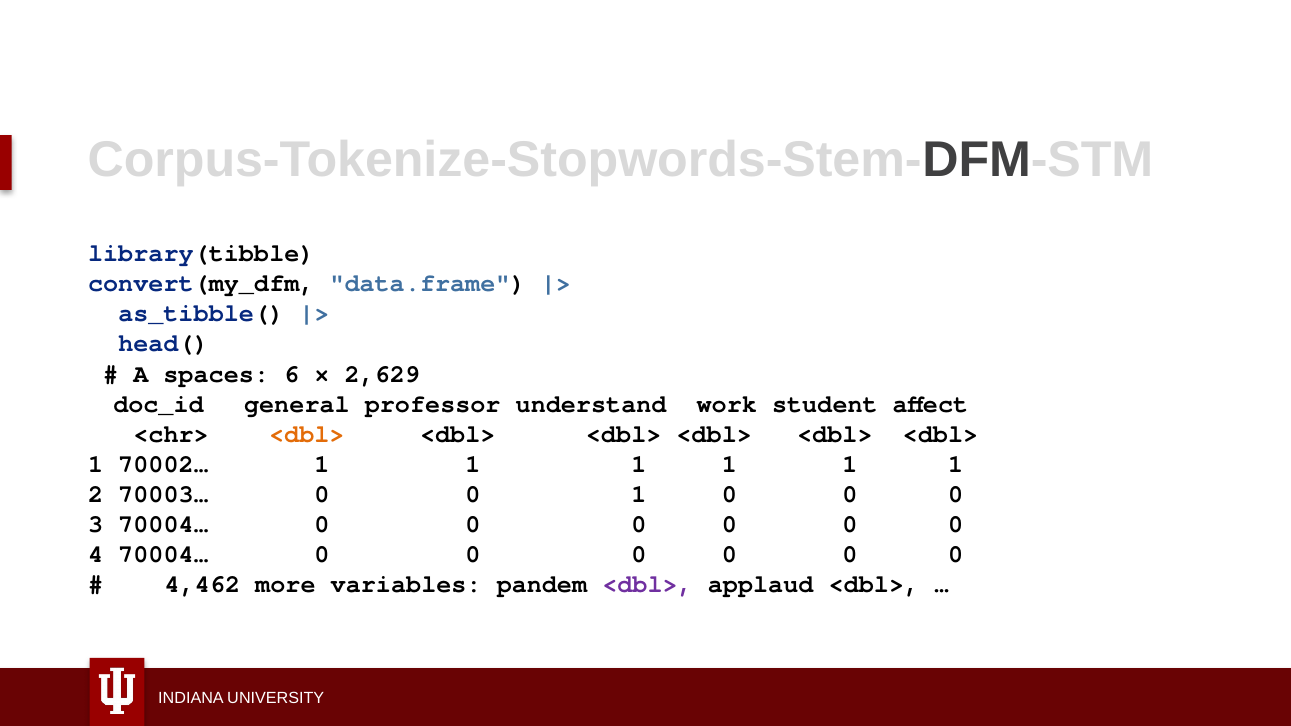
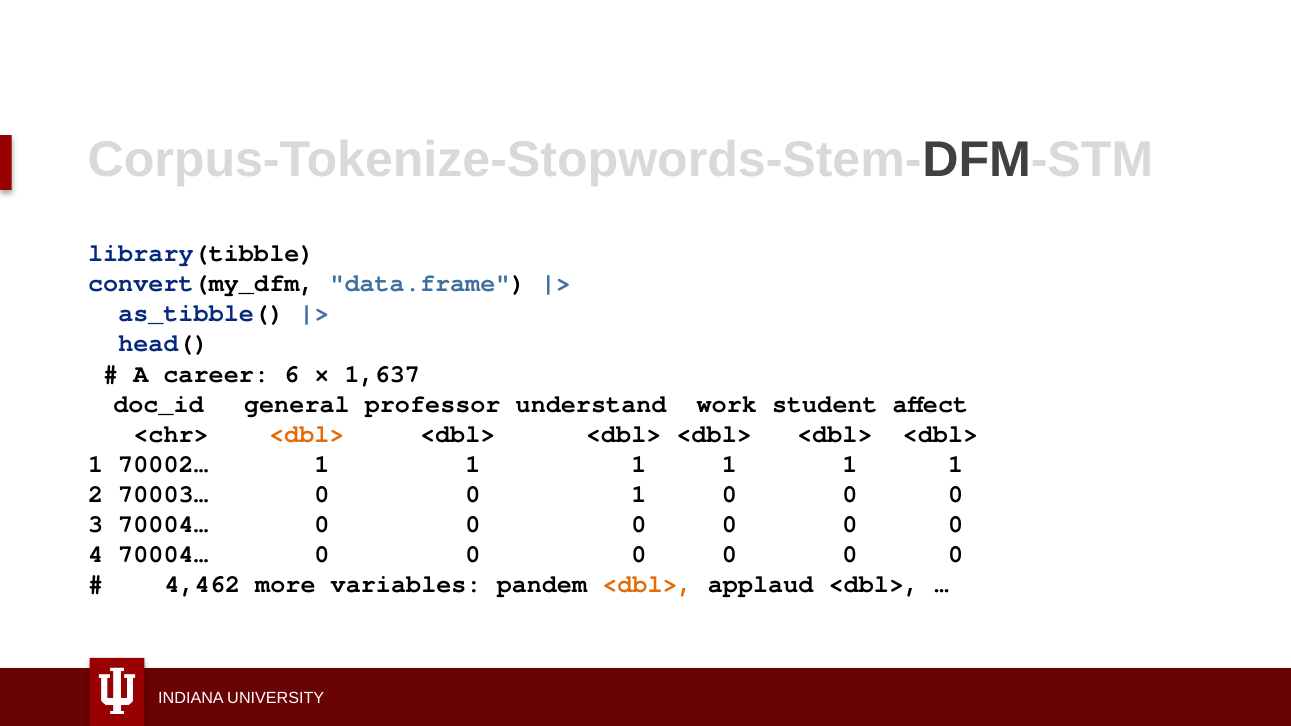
spaces: spaces -> career
2,629: 2,629 -> 1,637
<dbl> at (648, 585) colour: purple -> orange
